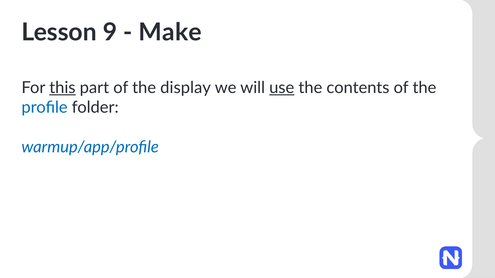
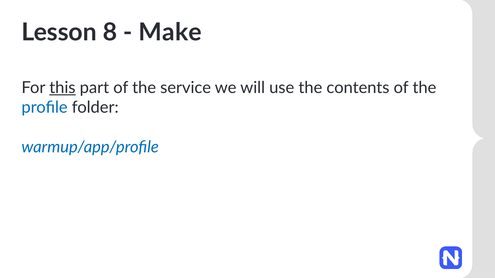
9: 9 -> 8
display: display -> service
use underline: present -> none
